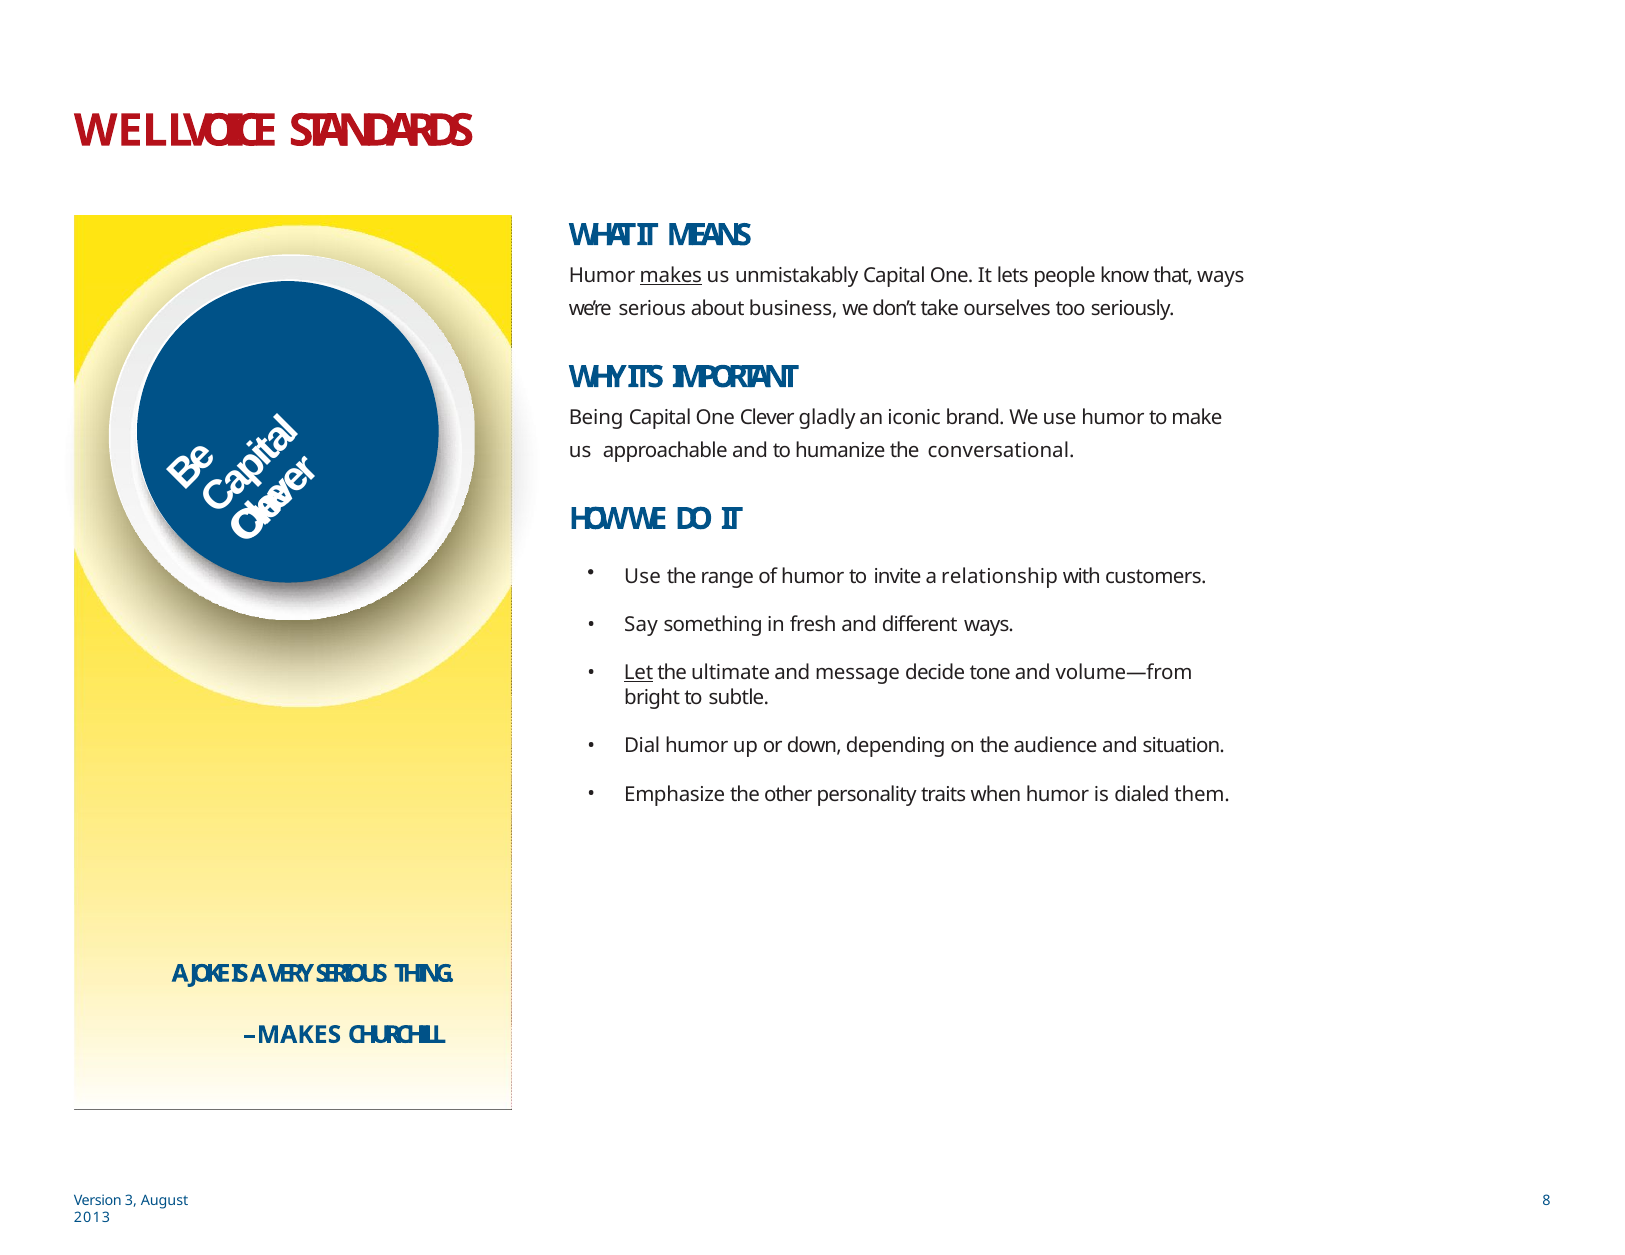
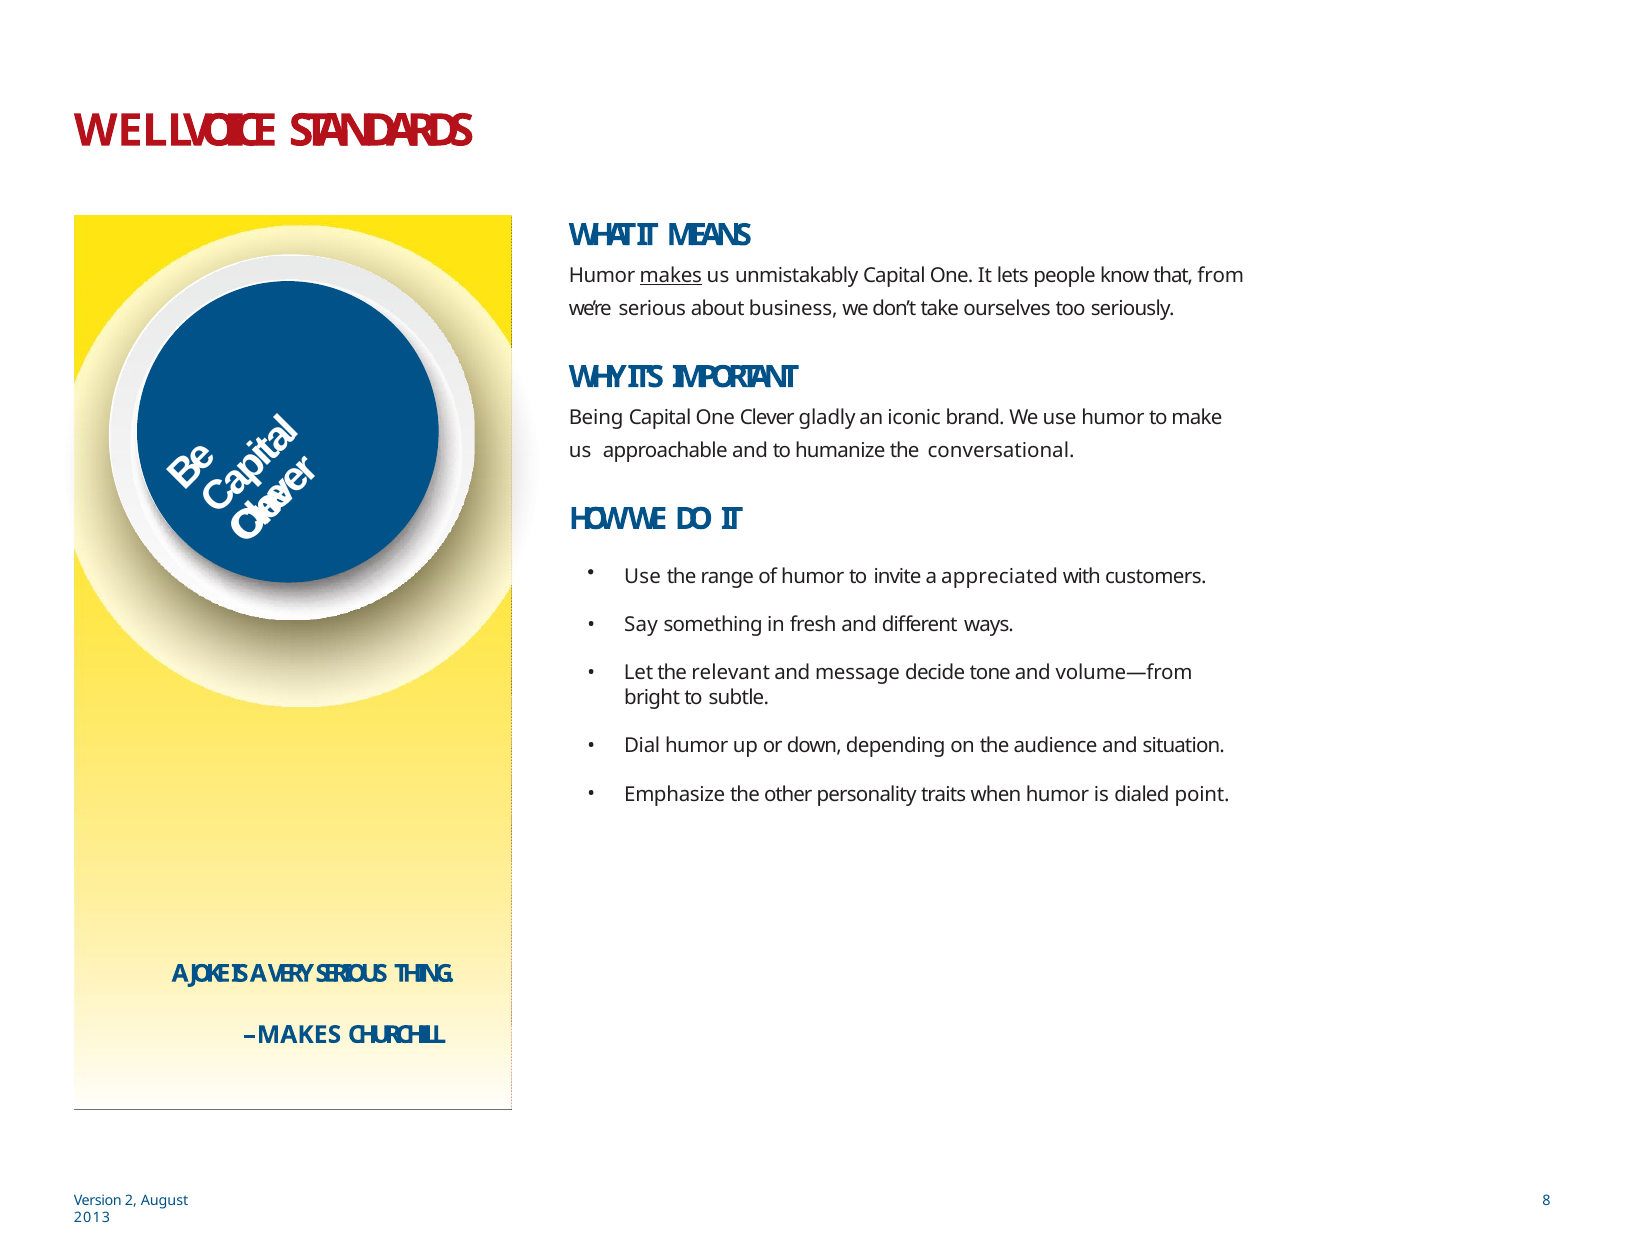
that ways: ways -> from
relationship: relationship -> appreciated
Let underline: present -> none
ultimate: ultimate -> relevant
them: them -> point
3: 3 -> 2
